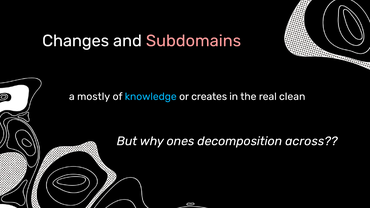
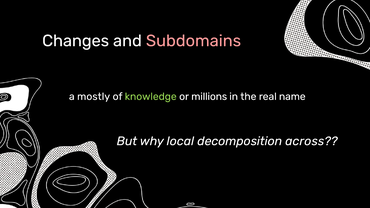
knowledge colour: light blue -> light green
creates: creates -> millions
clean: clean -> name
ones: ones -> local
